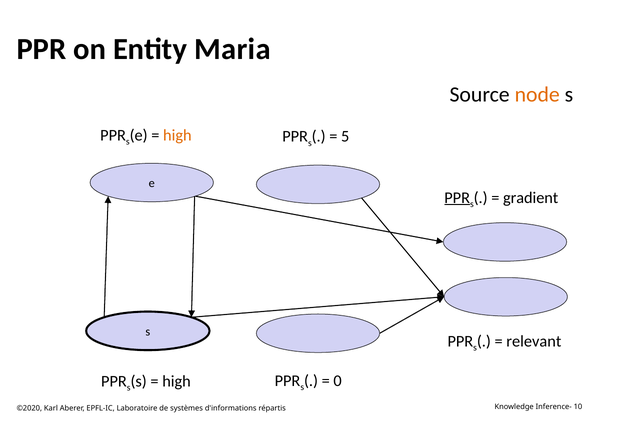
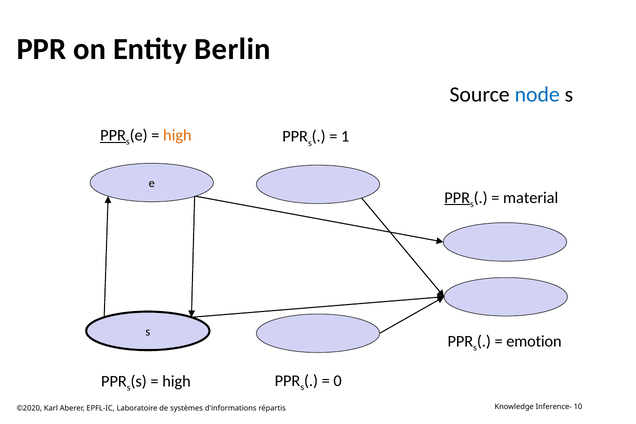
Maria: Maria -> Berlin
node colour: orange -> blue
PPR at (113, 135) underline: none -> present
5: 5 -> 1
gradient: gradient -> material
relevant: relevant -> emotion
